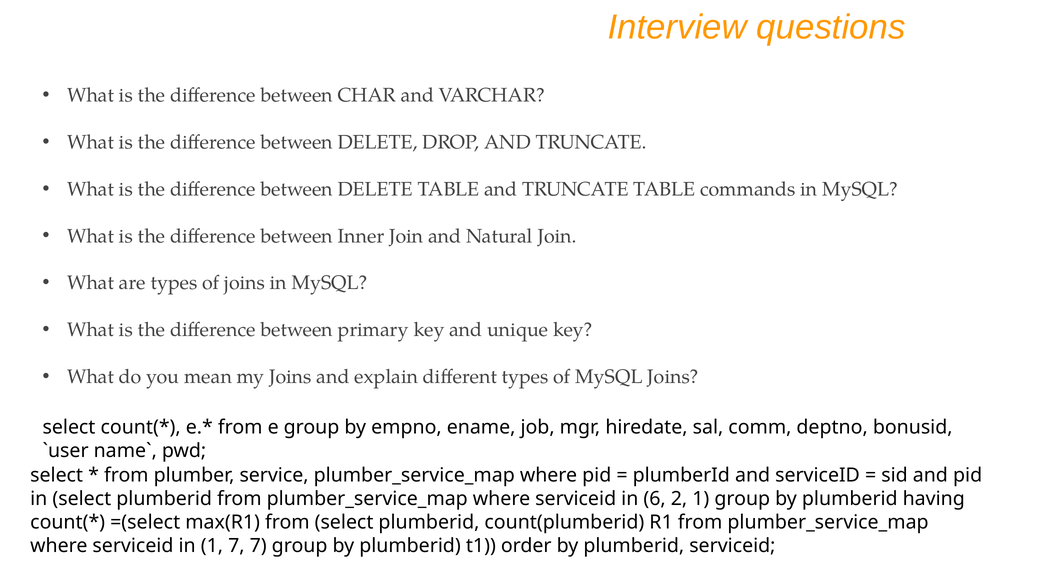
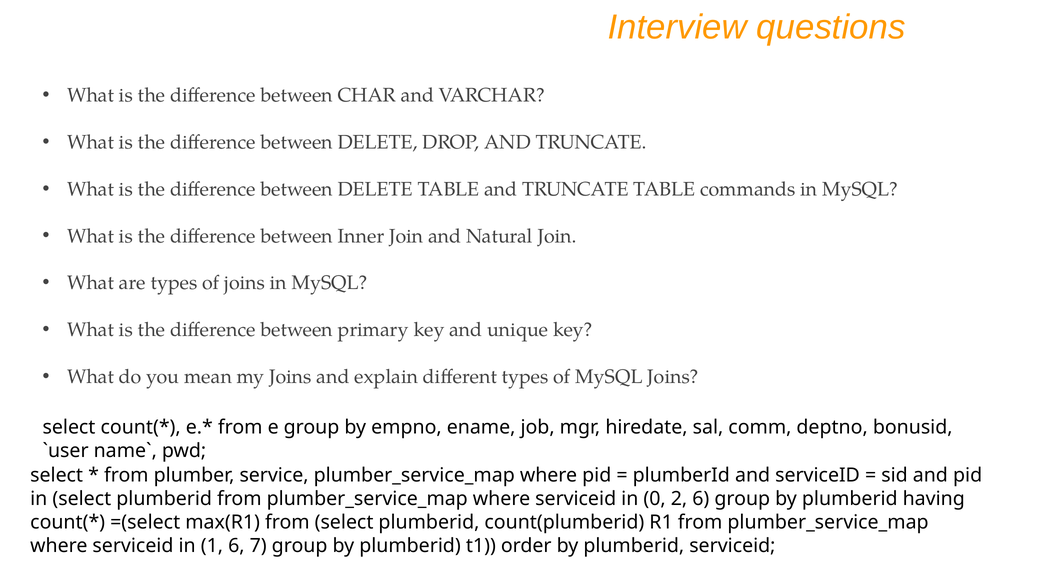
6: 6 -> 0
2 1: 1 -> 6
1 7: 7 -> 6
